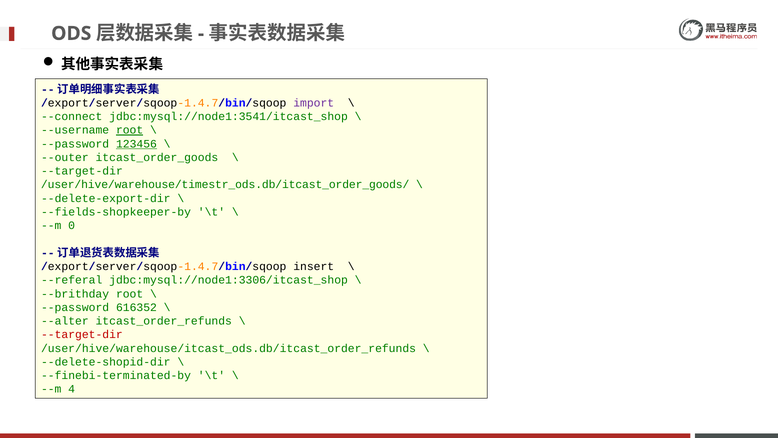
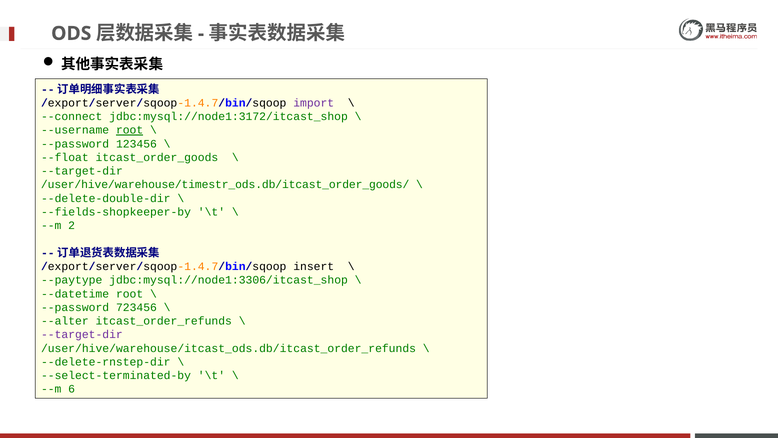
jdbc:mysql://node1:3541/itcast_shop: jdbc:mysql://node1:3541/itcast_shop -> jdbc:mysql://node1:3172/itcast_shop
123456 underline: present -> none
--outer: --outer -> --float
--delete-export-dir: --delete-export-dir -> --delete-double-dir
0: 0 -> 2
--referal: --referal -> --paytype
--brithday: --brithday -> --datetime
616352: 616352 -> 723456
--target-dir at (82, 334) colour: red -> purple
--delete-shopid-dir: --delete-shopid-dir -> --delete-rnstep-dir
--finebi-terminated-by: --finebi-terminated-by -> --select-terminated-by
4: 4 -> 6
